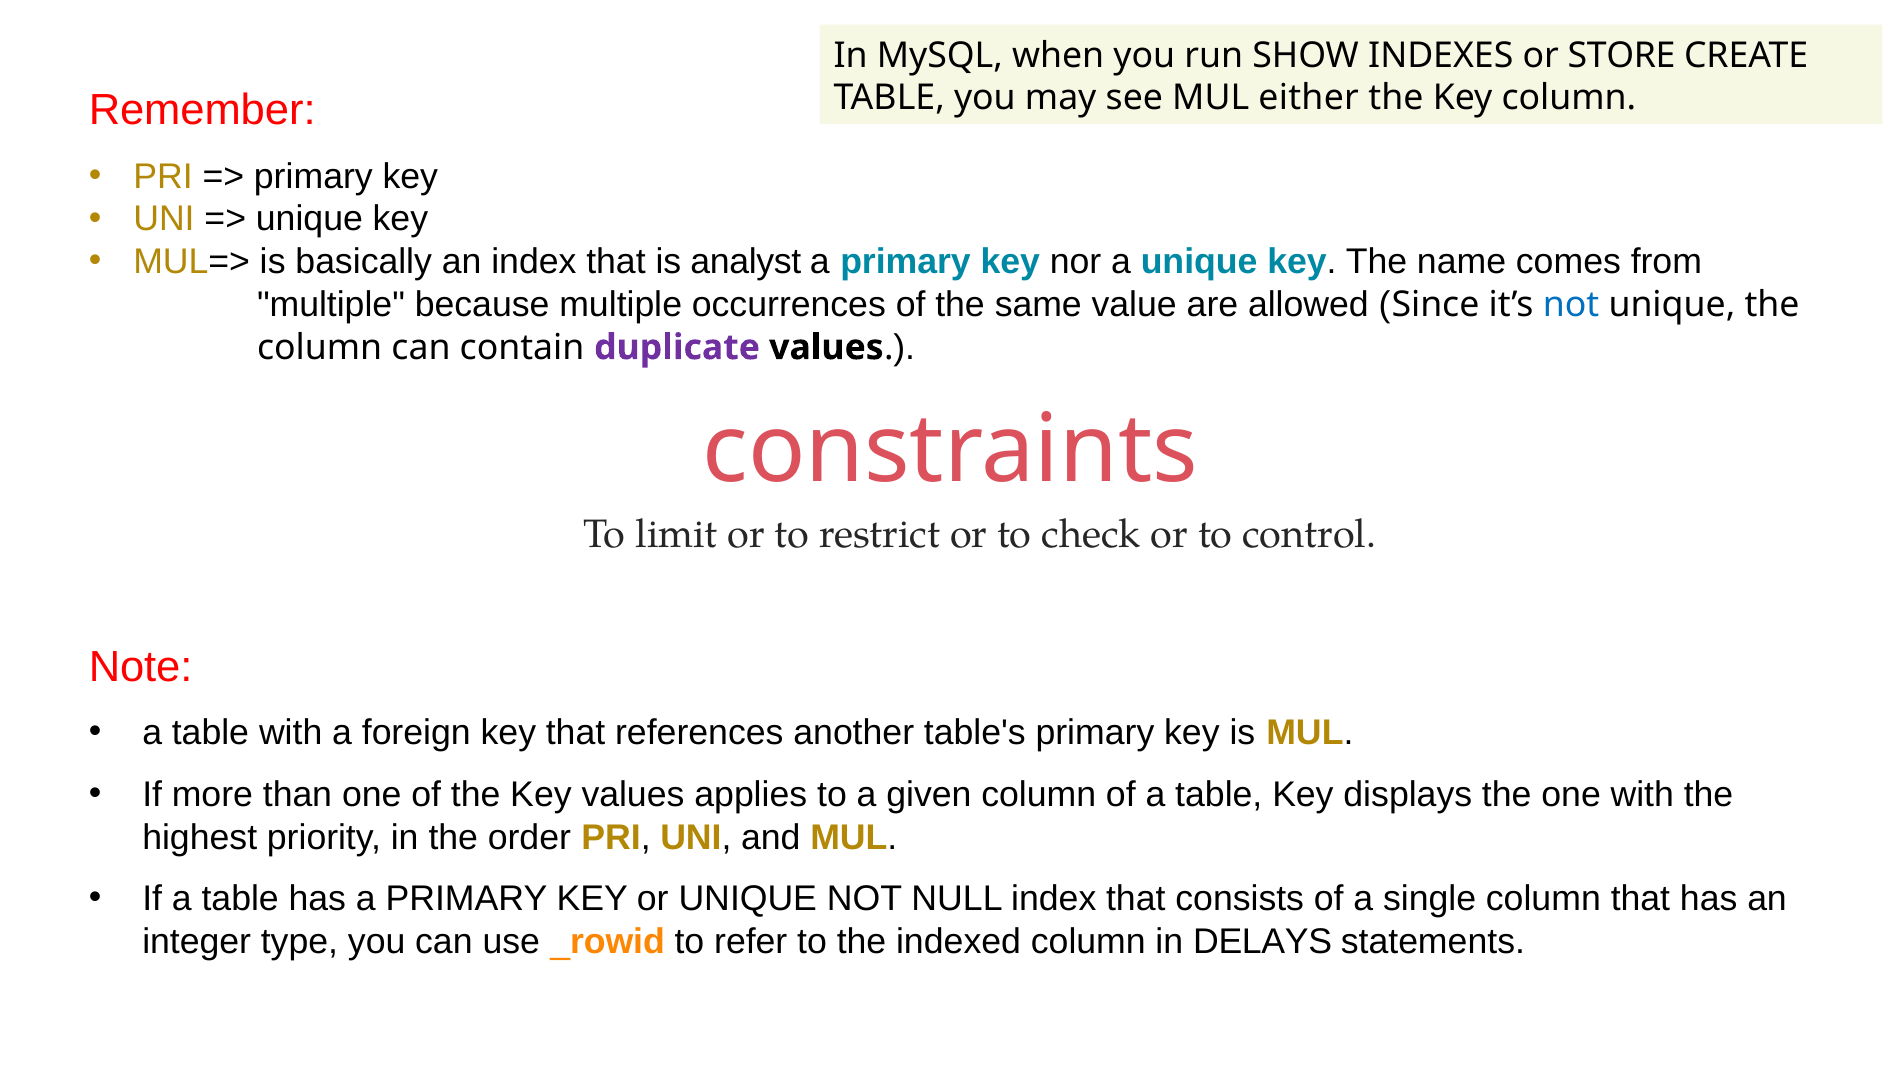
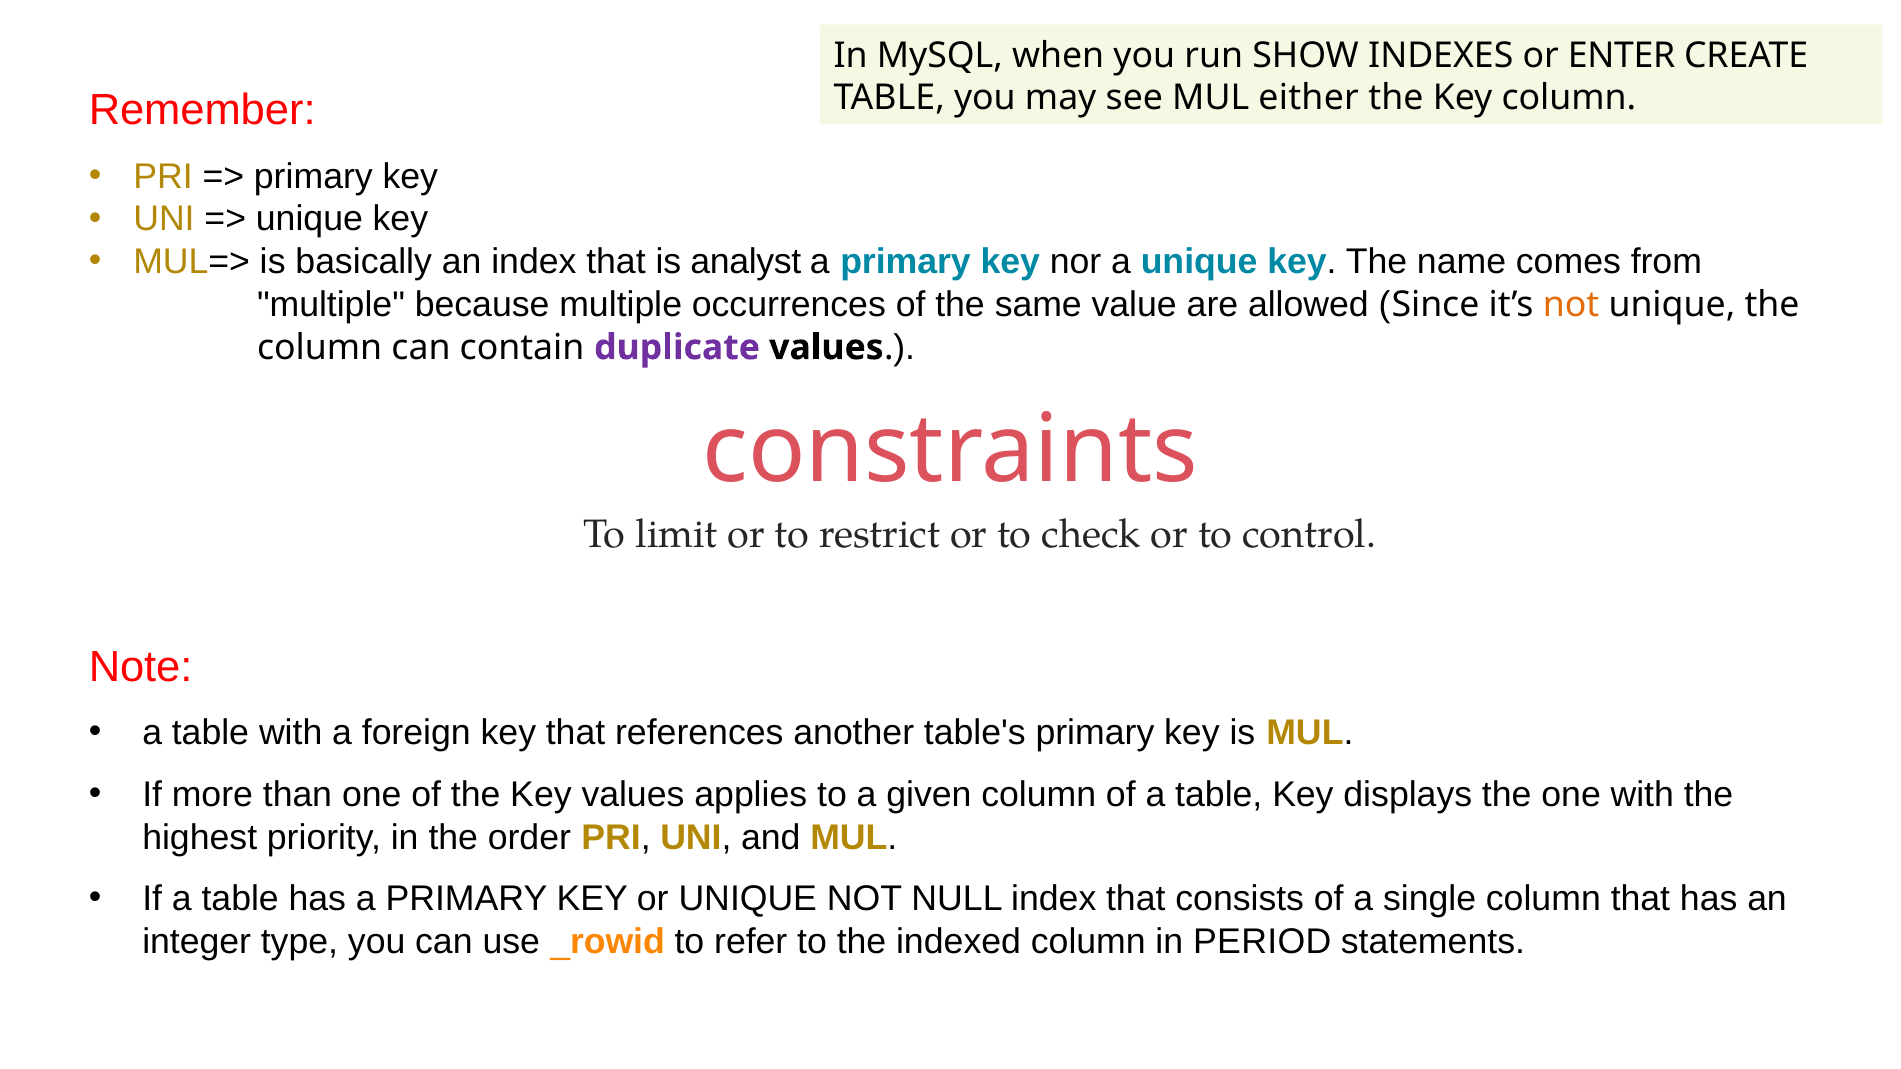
STORE: STORE -> ENTER
not at (1571, 305) colour: blue -> orange
DELAYS: DELAYS -> PERIOD
